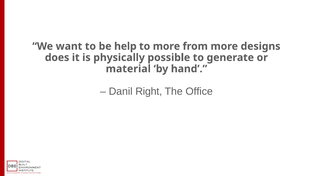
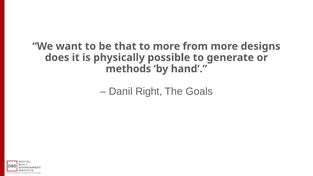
help: help -> that
material: material -> methods
Office: Office -> Goals
